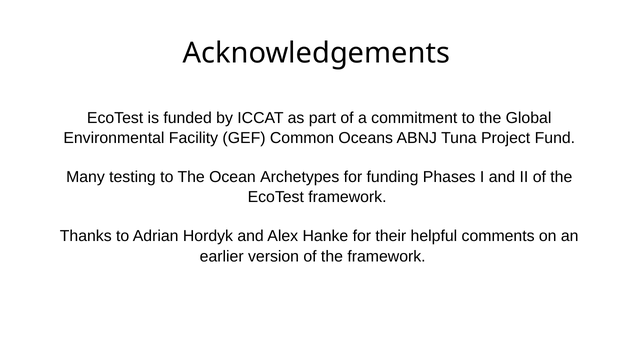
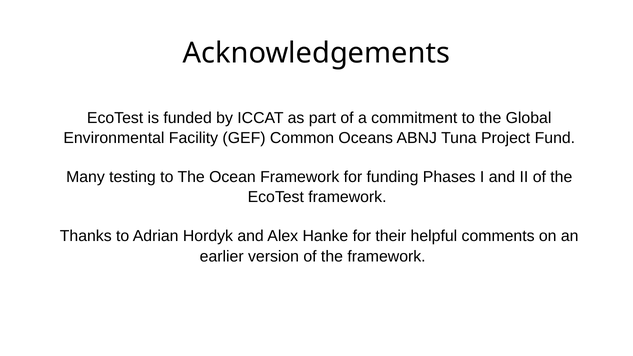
Ocean Archetypes: Archetypes -> Framework
